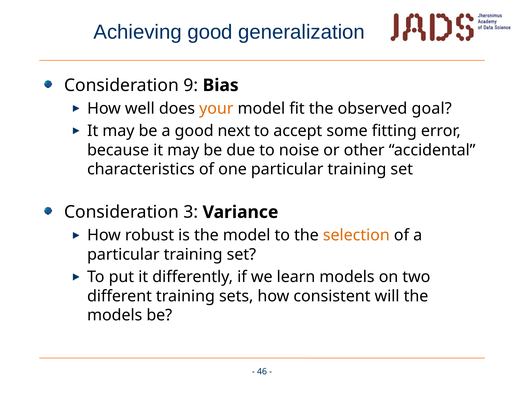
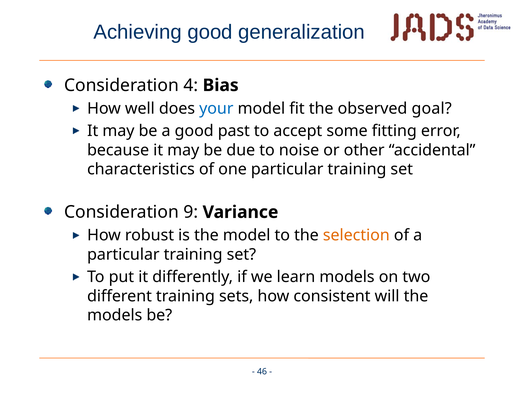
9: 9 -> 4
your colour: orange -> blue
next: next -> past
3: 3 -> 9
